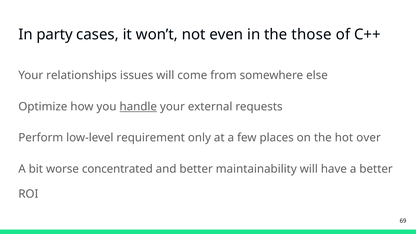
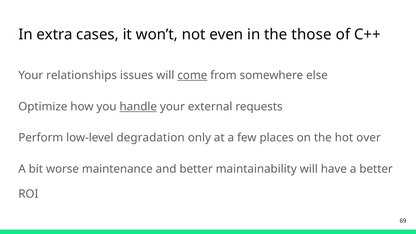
party: party -> extra
come underline: none -> present
requirement: requirement -> degradation
concentrated: concentrated -> maintenance
